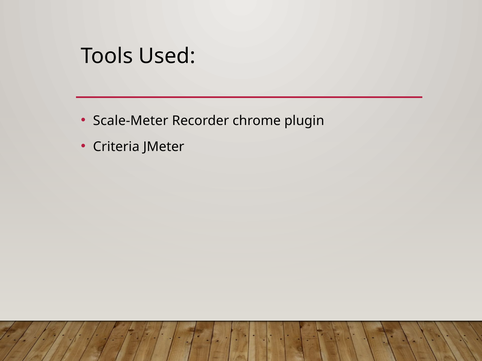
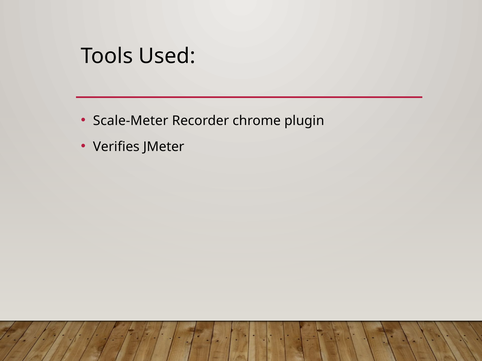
Criteria: Criteria -> Verifies
